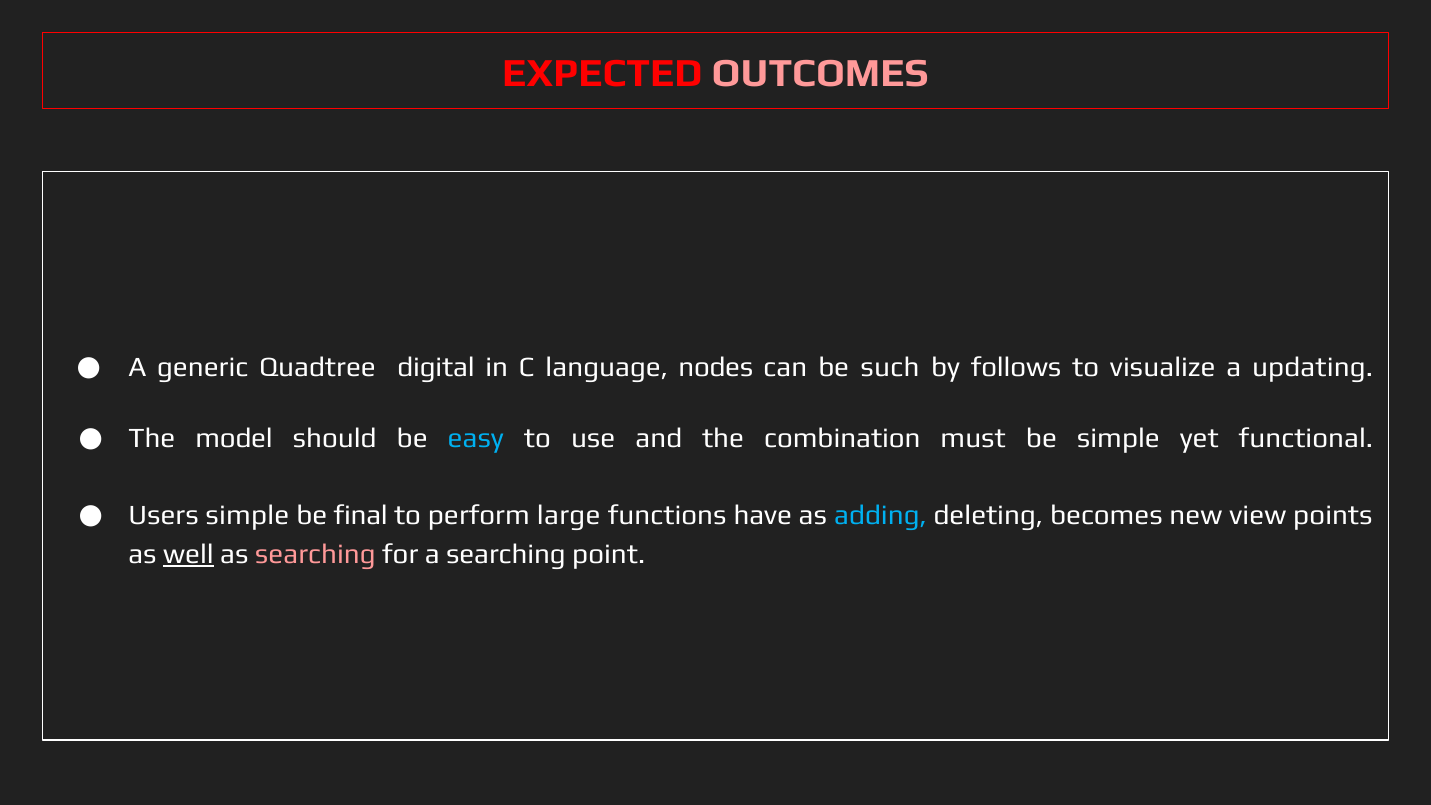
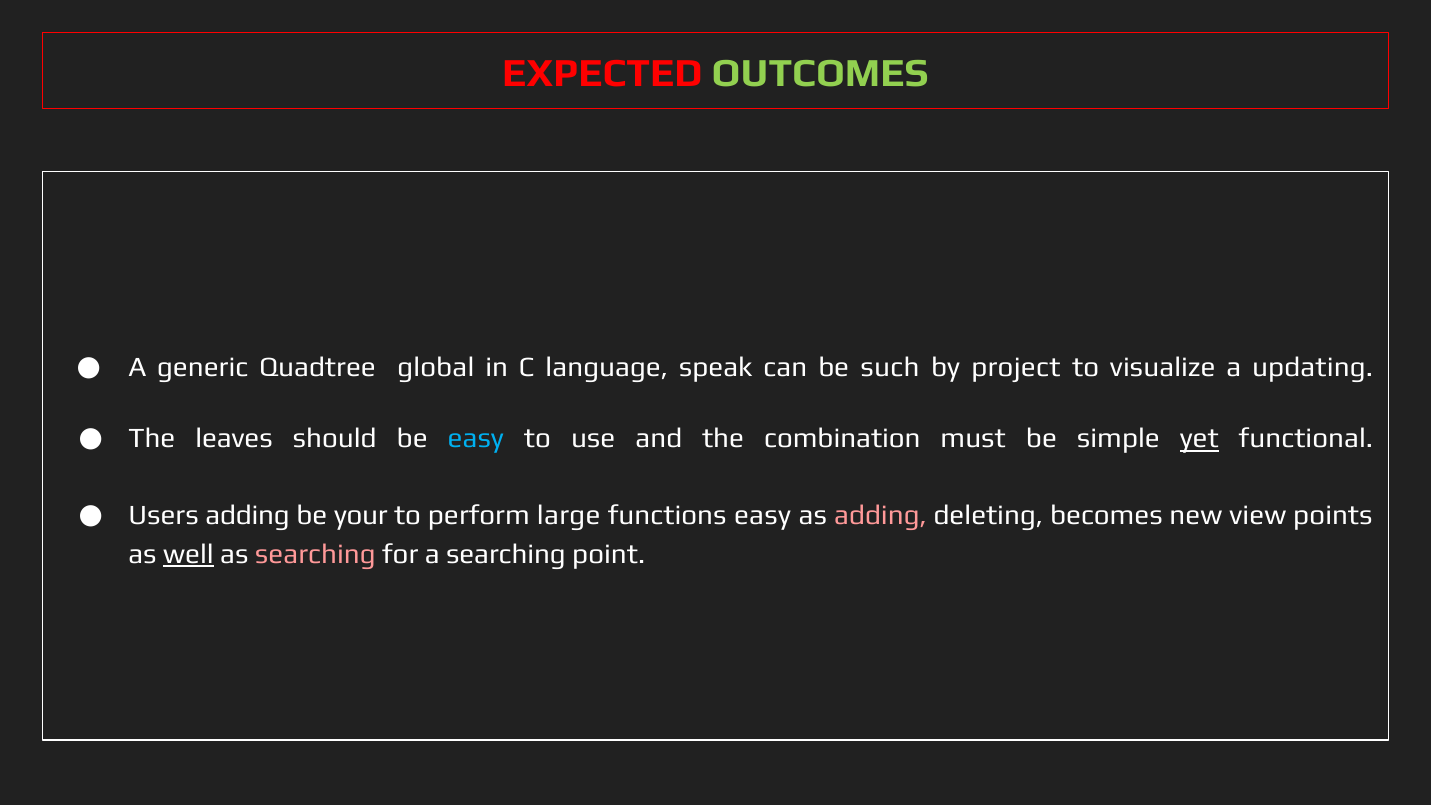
OUTCOMES colour: pink -> light green
digital: digital -> global
nodes: nodes -> speak
follows: follows -> project
model: model -> leaves
yet underline: none -> present
Users simple: simple -> adding
final: final -> your
functions have: have -> easy
adding at (880, 515) colour: light blue -> pink
